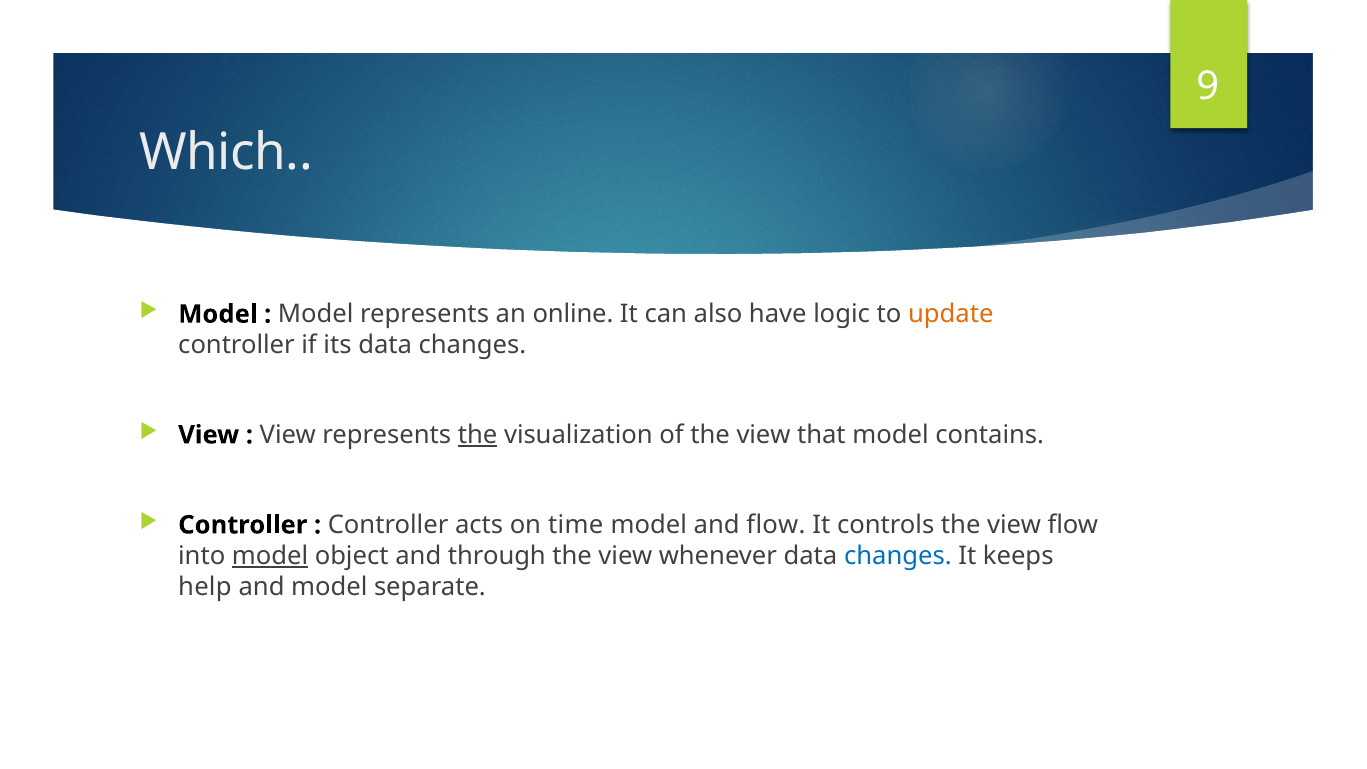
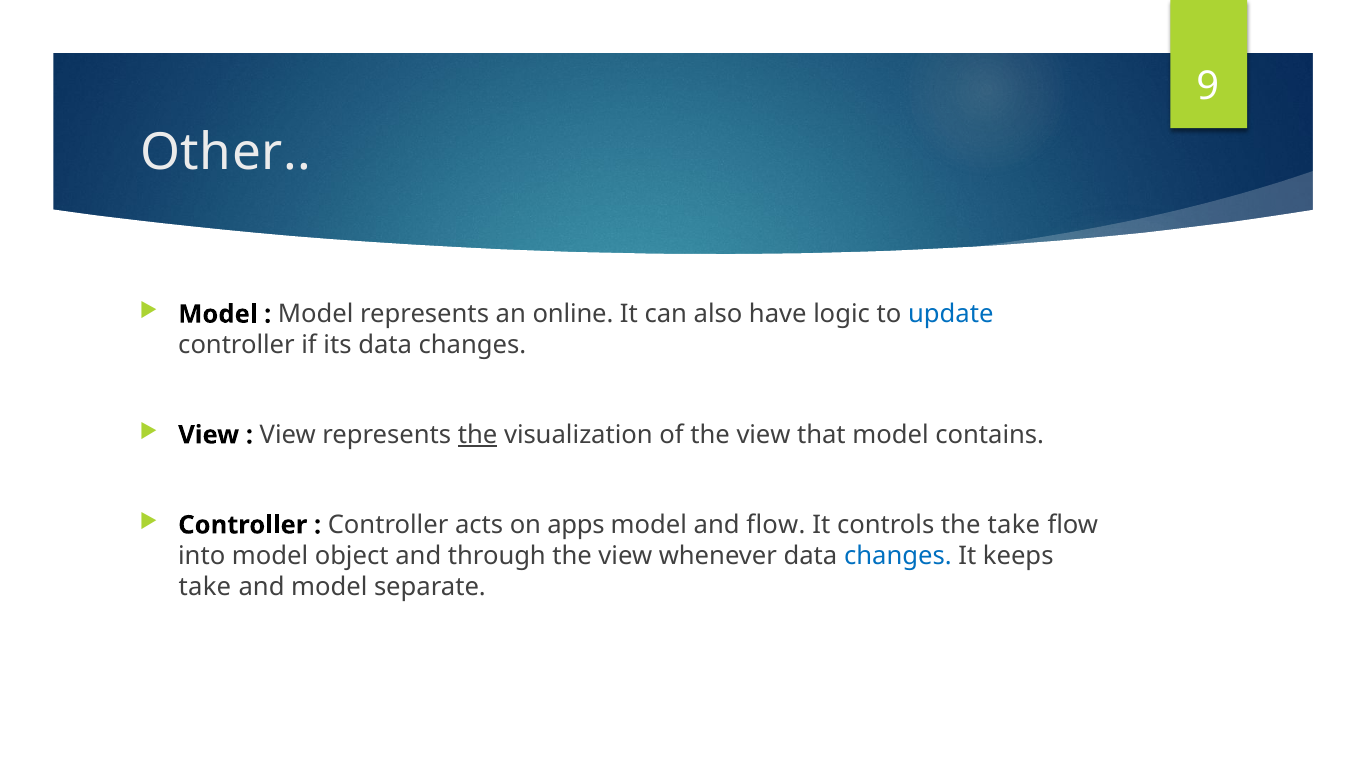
Which: Which -> Other
update colour: orange -> blue
time: time -> apps
controls the view: view -> take
model at (270, 556) underline: present -> none
help at (205, 587): help -> take
